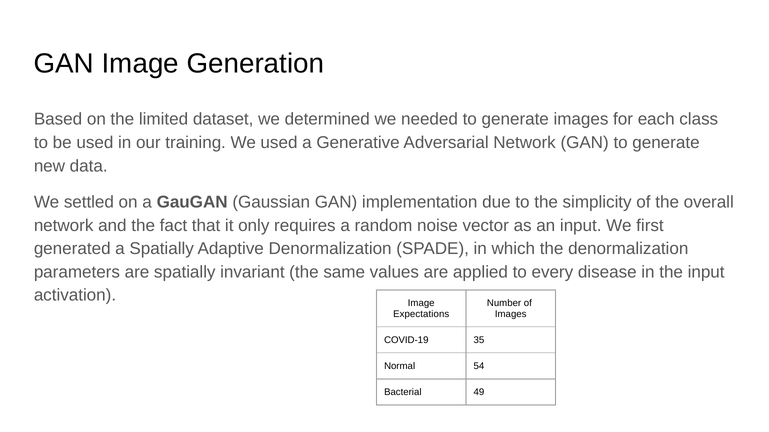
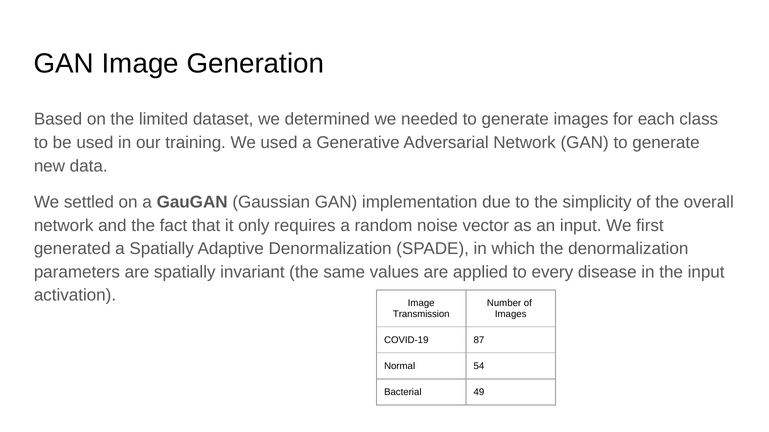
Expectations: Expectations -> Transmission
35: 35 -> 87
